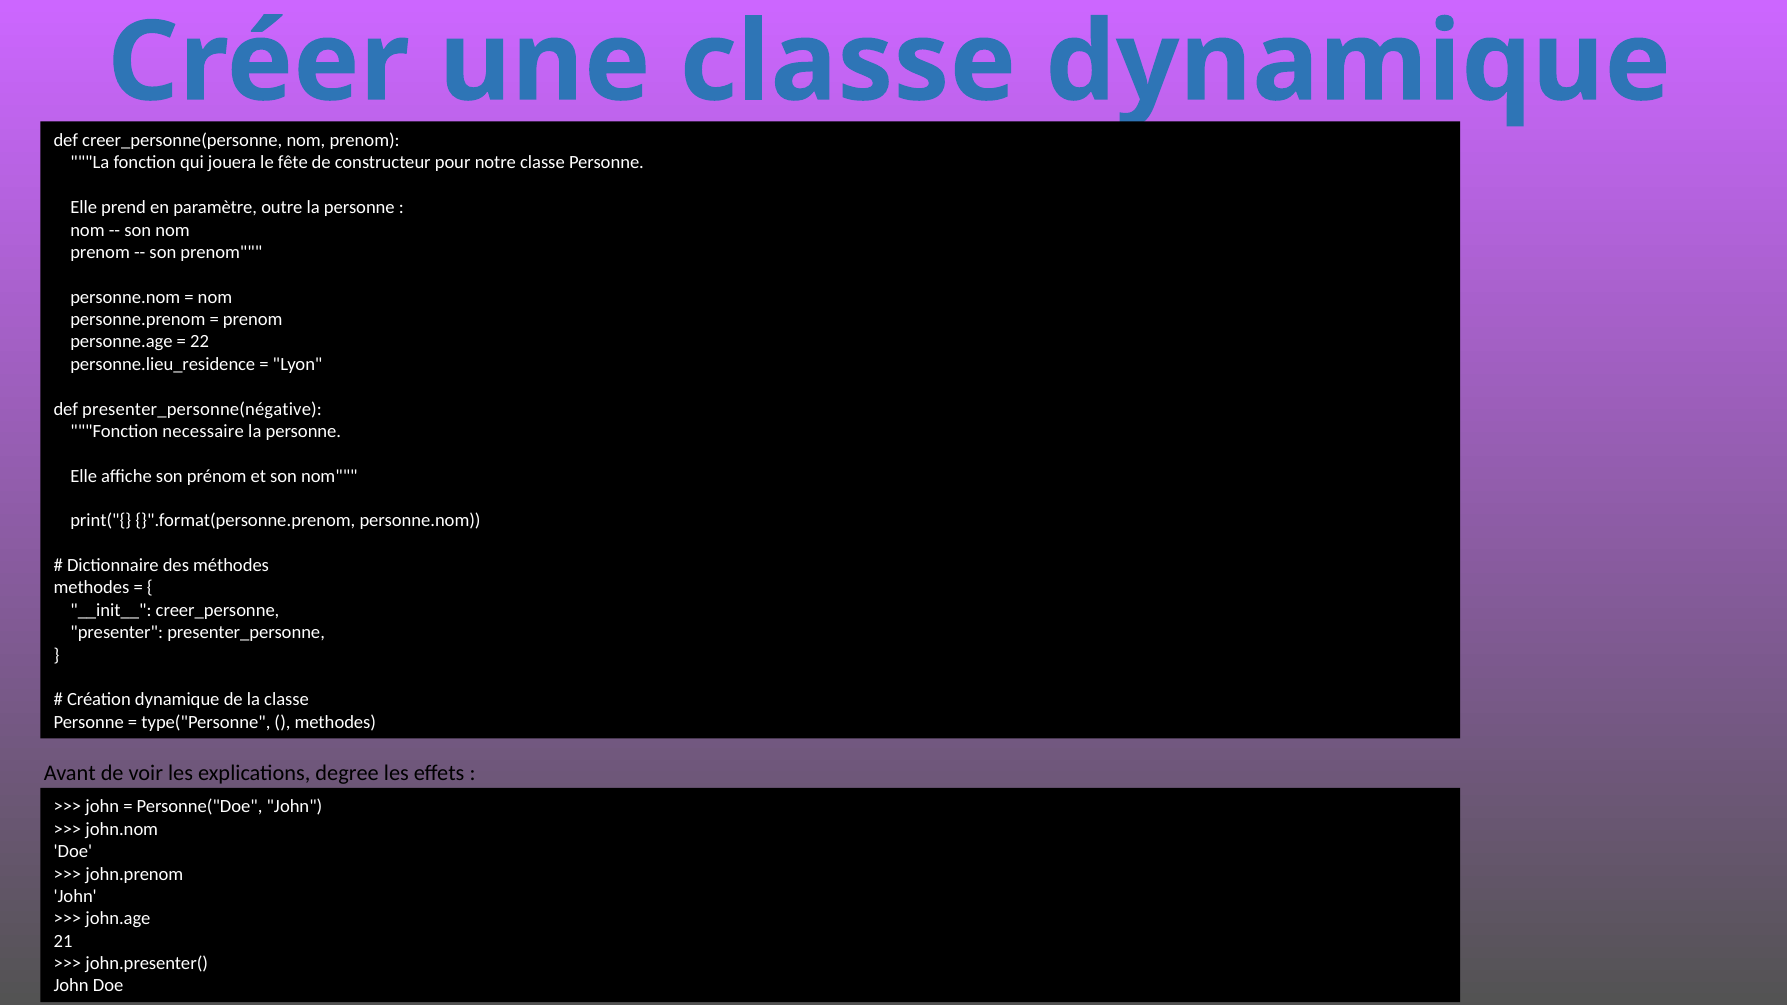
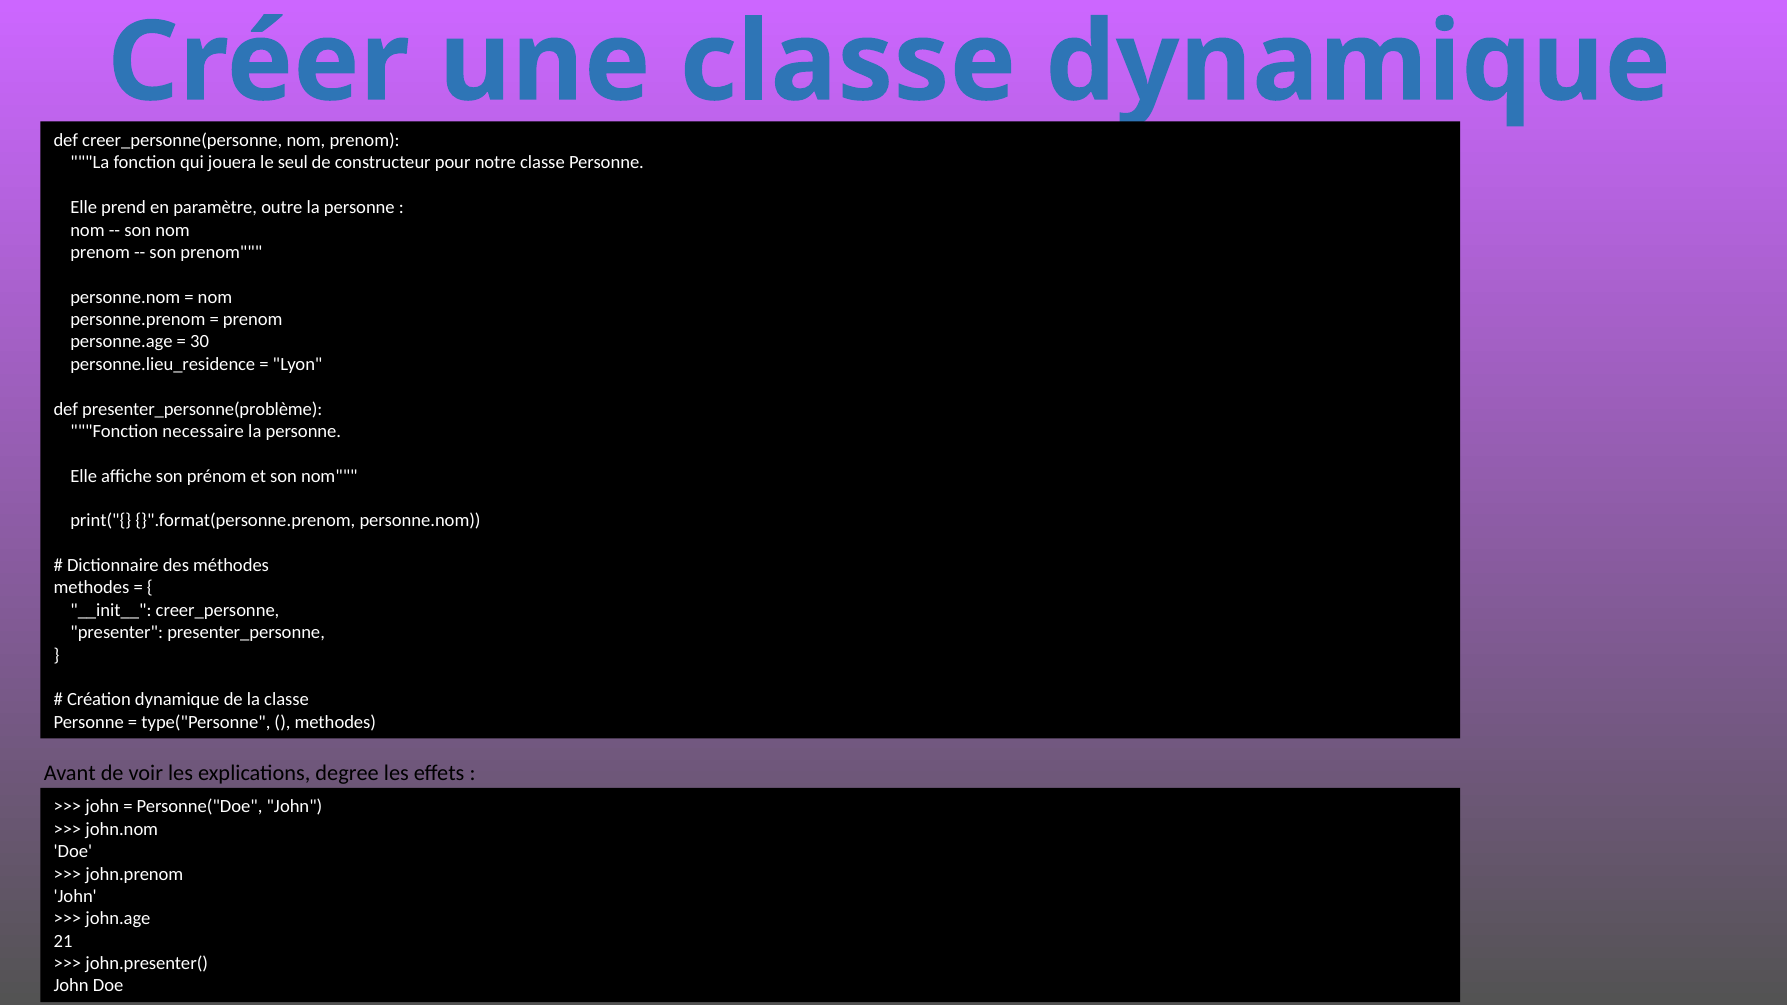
fête: fête -> seul
22: 22 -> 30
presenter_personne(négative: presenter_personne(négative -> presenter_personne(problème
